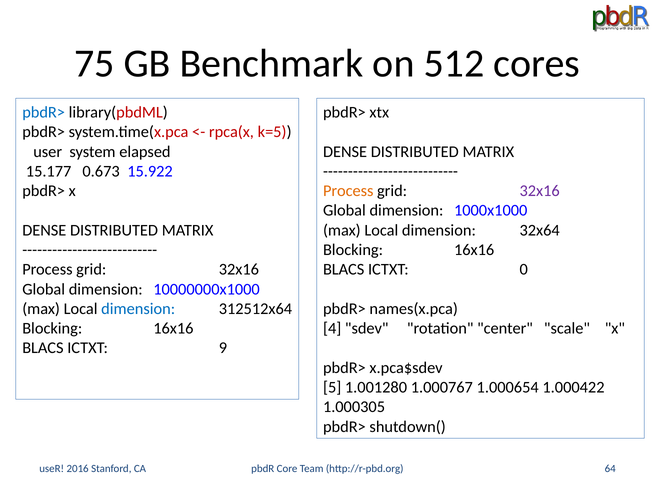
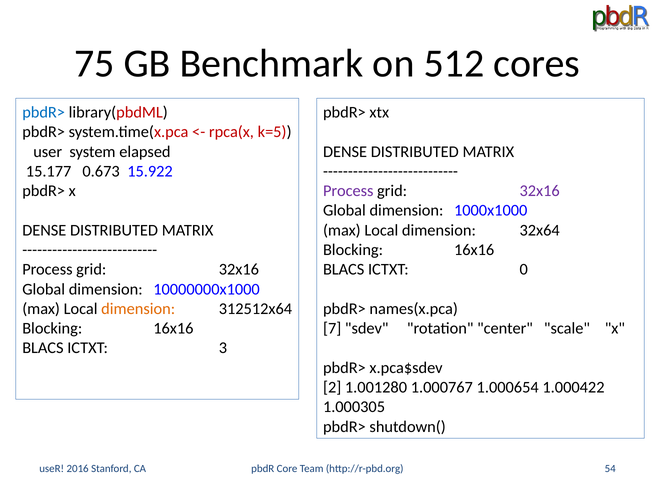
Process at (348, 191) colour: orange -> purple
dimension at (138, 309) colour: blue -> orange
4: 4 -> 7
9: 9 -> 3
5: 5 -> 2
64: 64 -> 54
